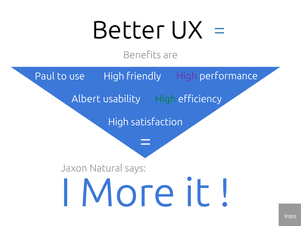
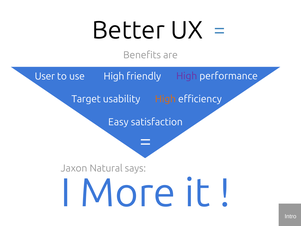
Paul: Paul -> User
Albert: Albert -> Target
High at (165, 99) colour: green -> orange
High at (118, 122): High -> Easy
